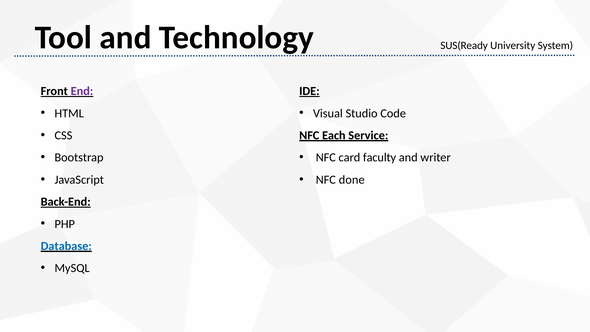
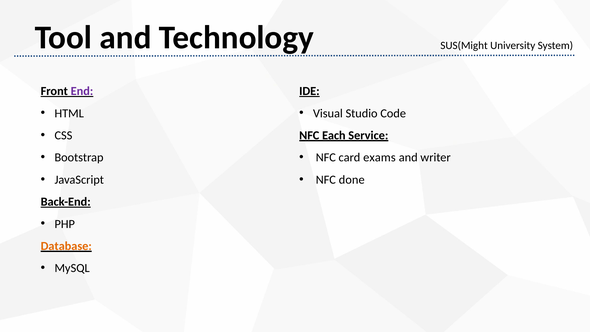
SUS(Ready: SUS(Ready -> SUS(Might
faculty: faculty -> exams
Database colour: blue -> orange
